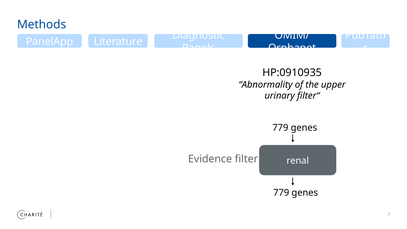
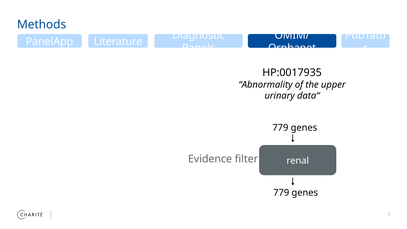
HP:0910935: HP:0910935 -> HP:0017935
filter“: filter“ -> data“
